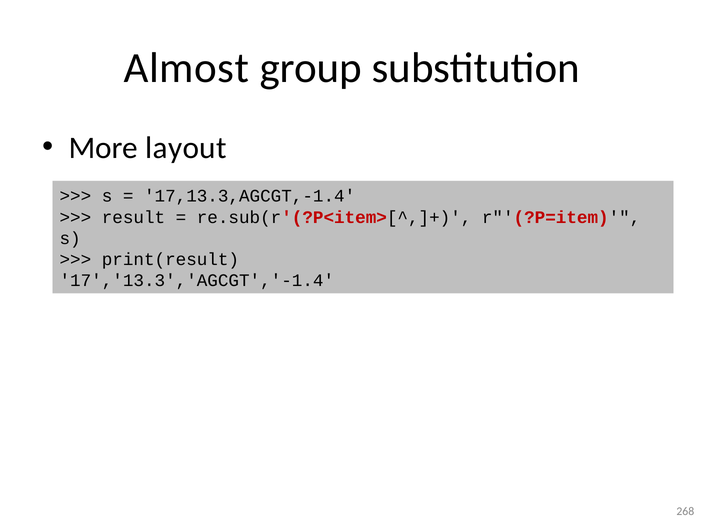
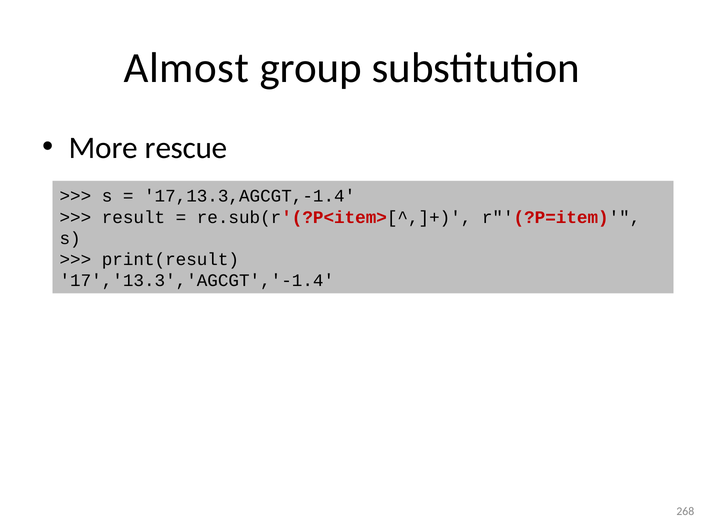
layout: layout -> rescue
